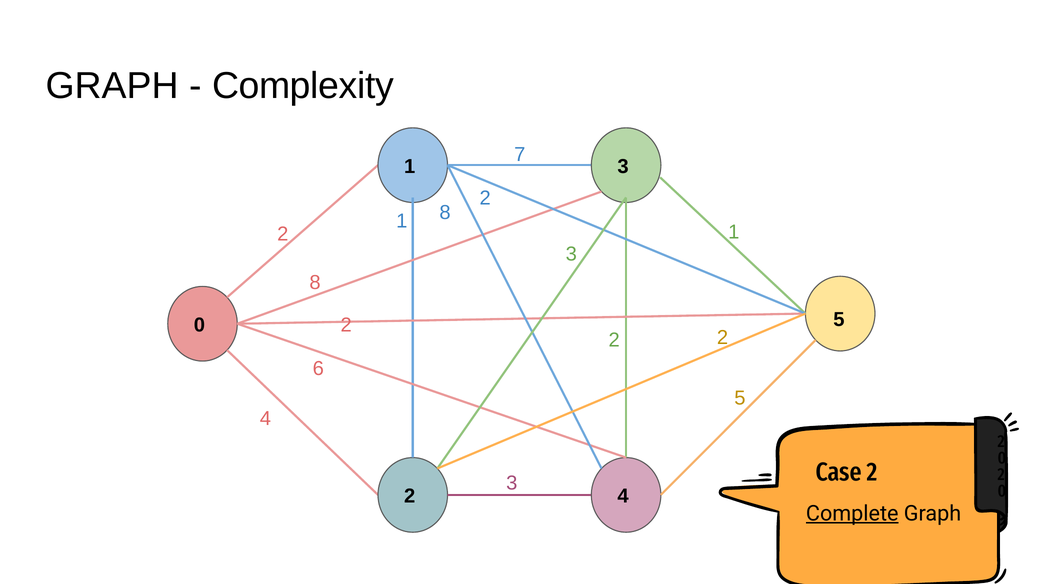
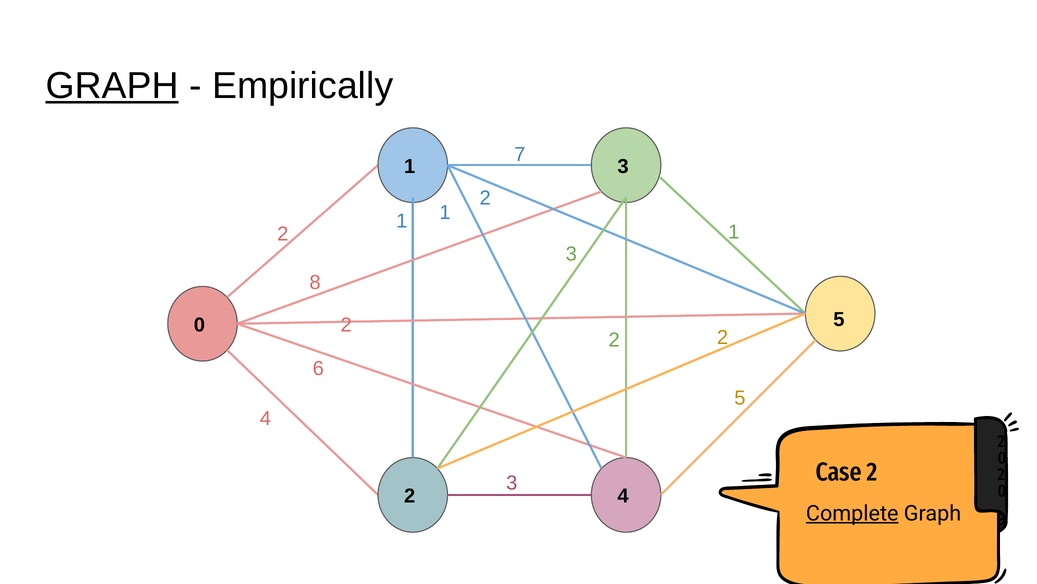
GRAPH at (112, 86) underline: none -> present
Complexity: Complexity -> Empirically
1 8: 8 -> 1
